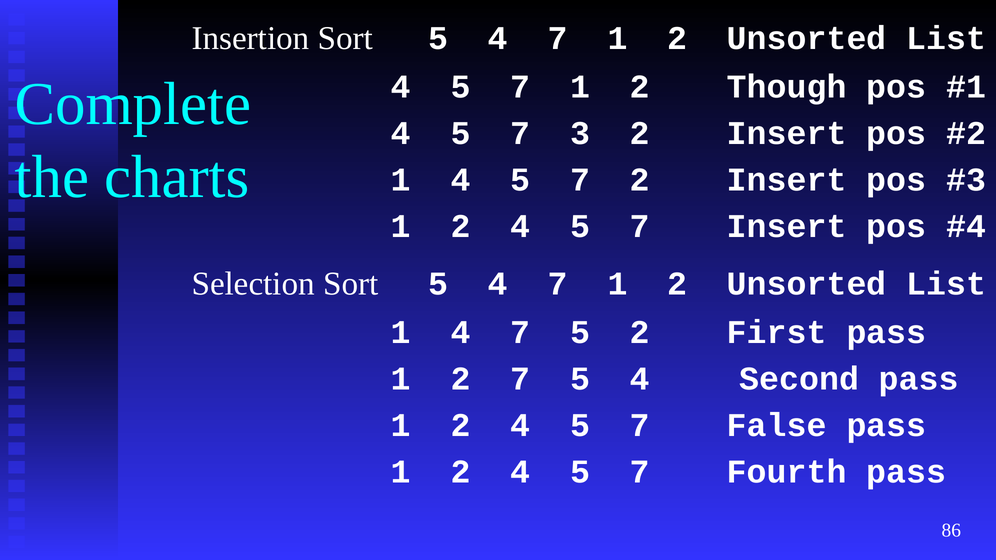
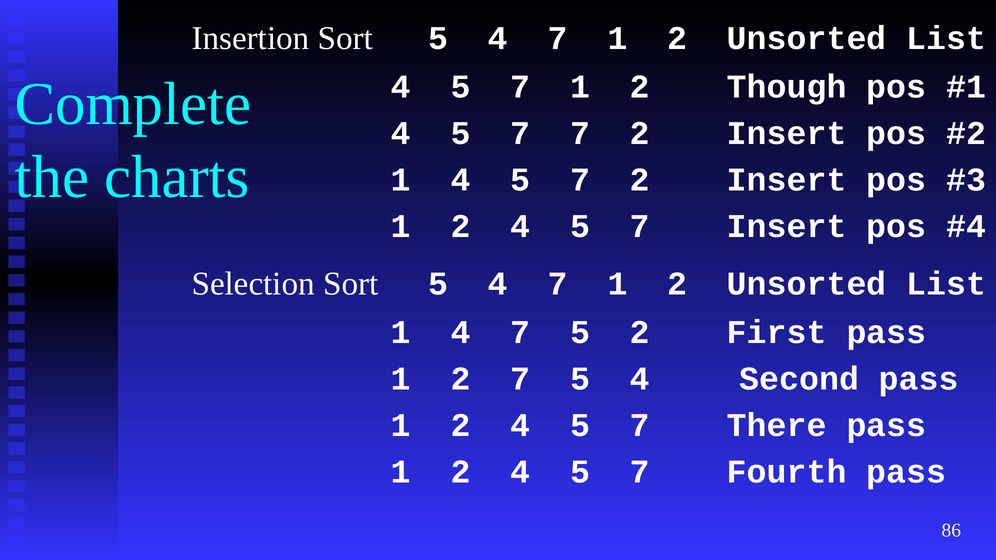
7 3: 3 -> 7
False: False -> There
